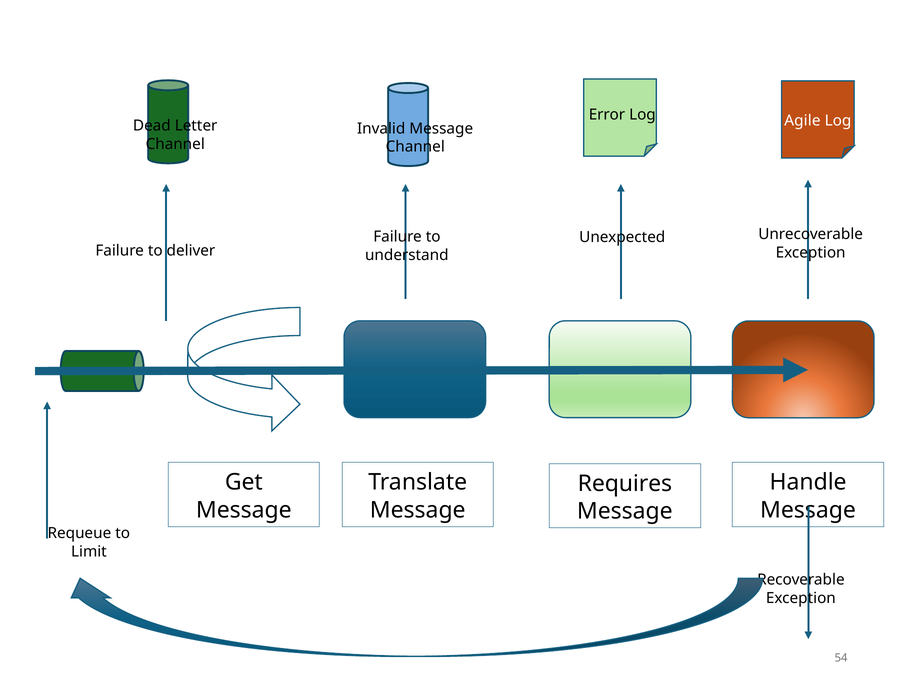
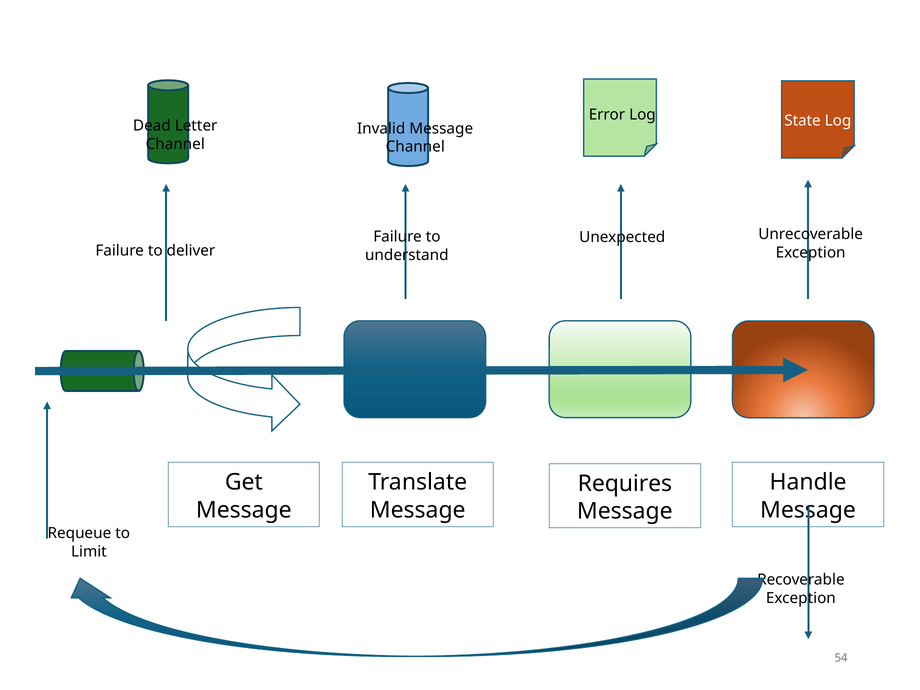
Agile: Agile -> State
